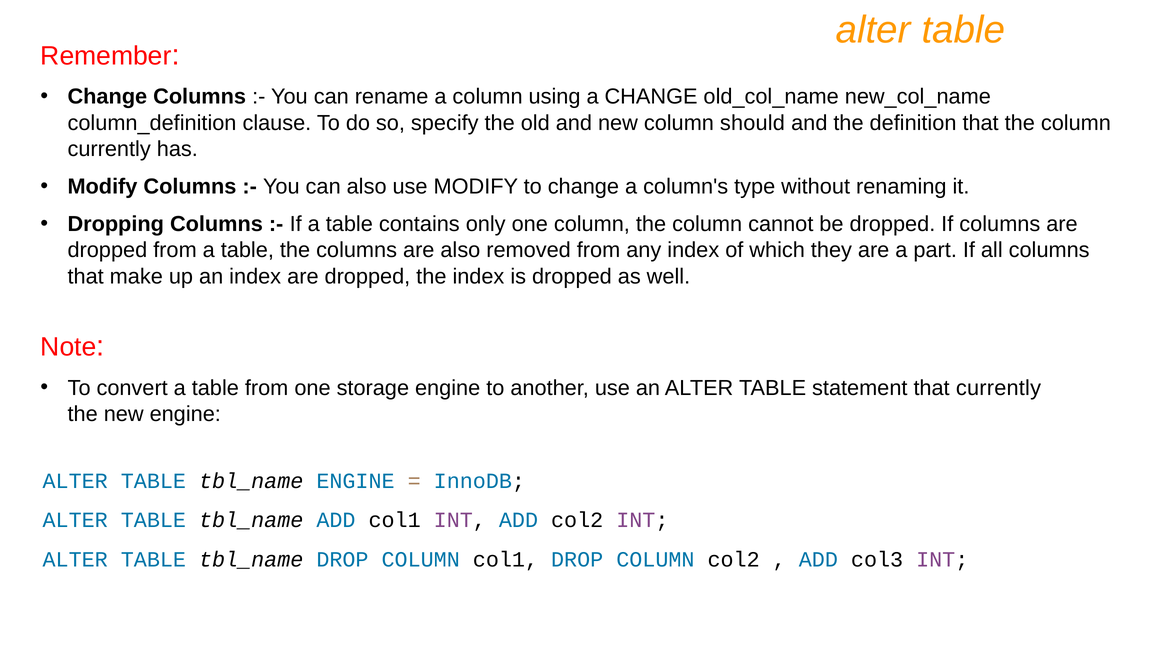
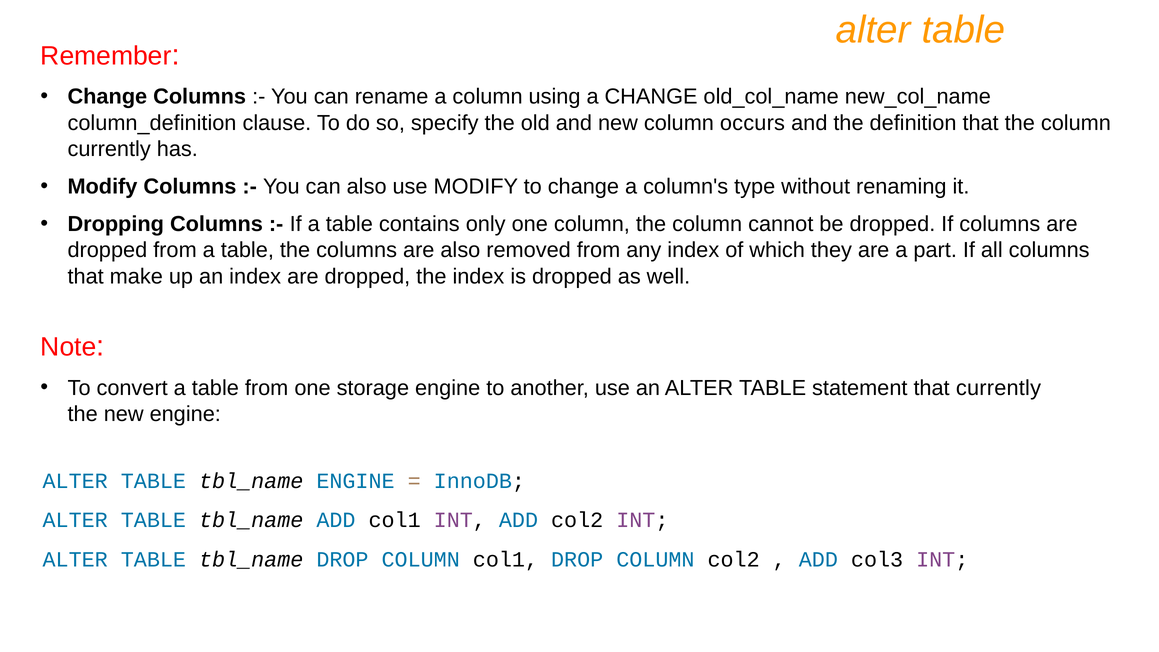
should: should -> occurs
